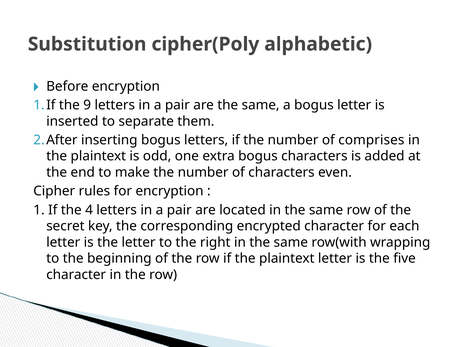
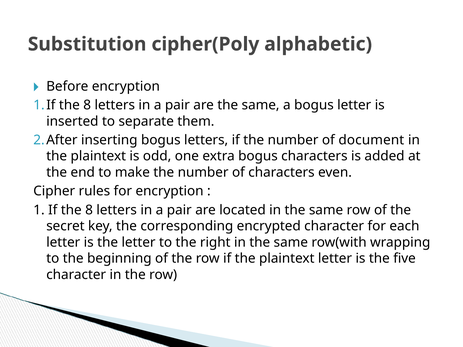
9 at (87, 105): 9 -> 8
comprises: comprises -> document
If the 4: 4 -> 8
